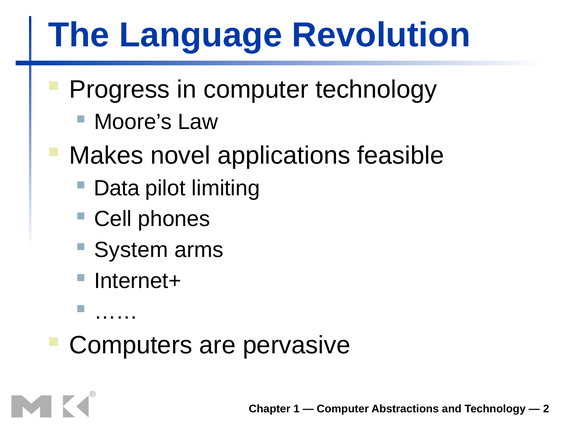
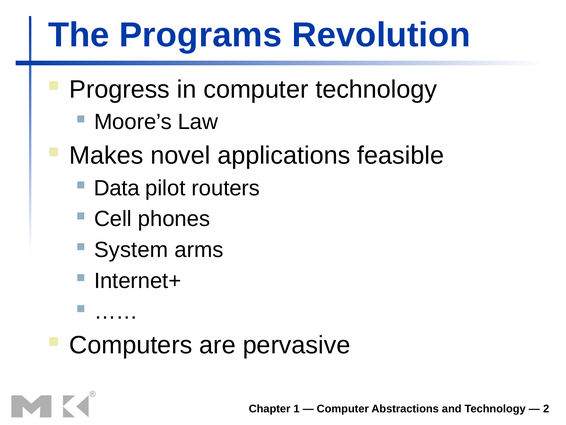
Language: Language -> Programs
limiting: limiting -> routers
